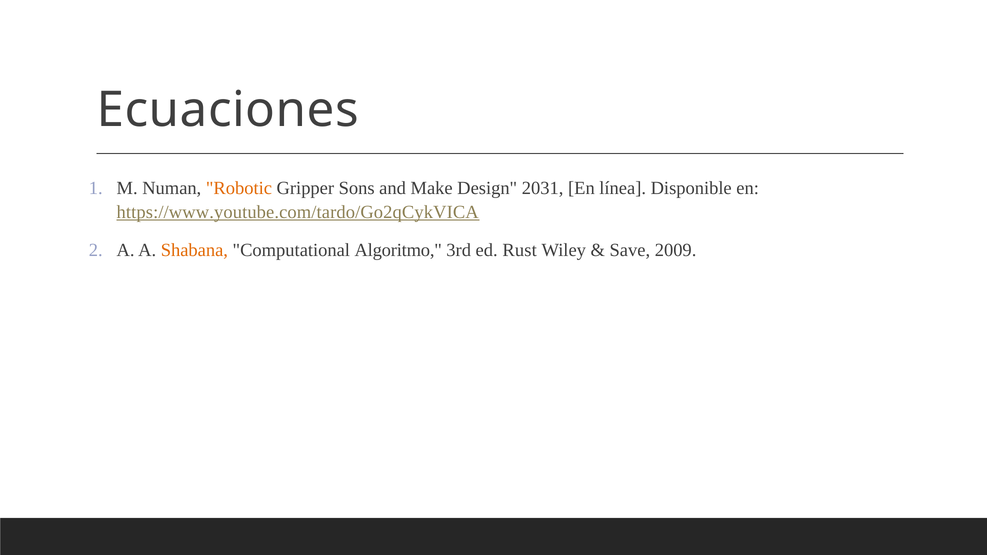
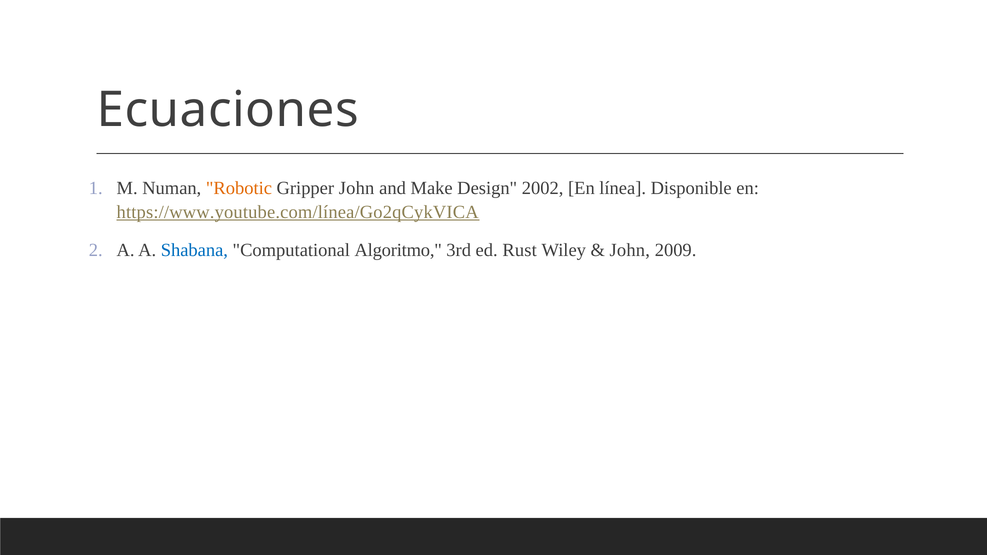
Gripper Sons: Sons -> John
2031: 2031 -> 2002
https://www.youtube.com/tardo/Go2qCykVICA: https://www.youtube.com/tardo/Go2qCykVICA -> https://www.youtube.com/línea/Go2qCykVICA
Shabana colour: orange -> blue
Save at (630, 250): Save -> John
